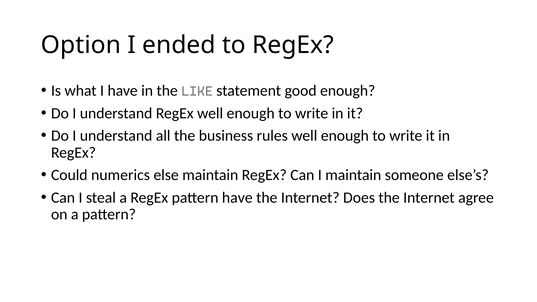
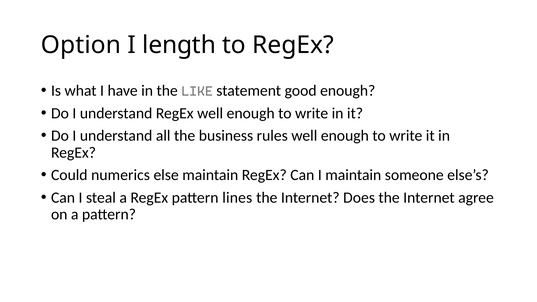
ended: ended -> length
pattern have: have -> lines
